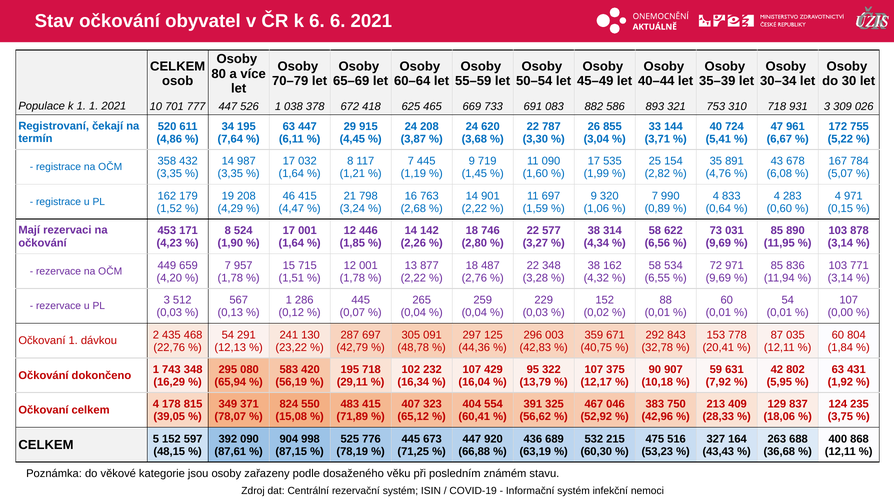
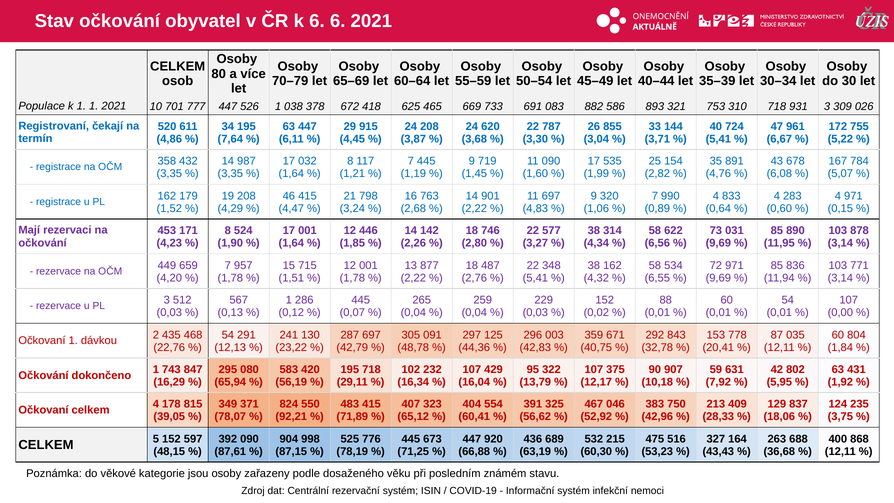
1,59: 1,59 -> 4,83
3,28 at (535, 278): 3,28 -> 5,41
743 348: 348 -> 847
15,08: 15,08 -> 92,21
